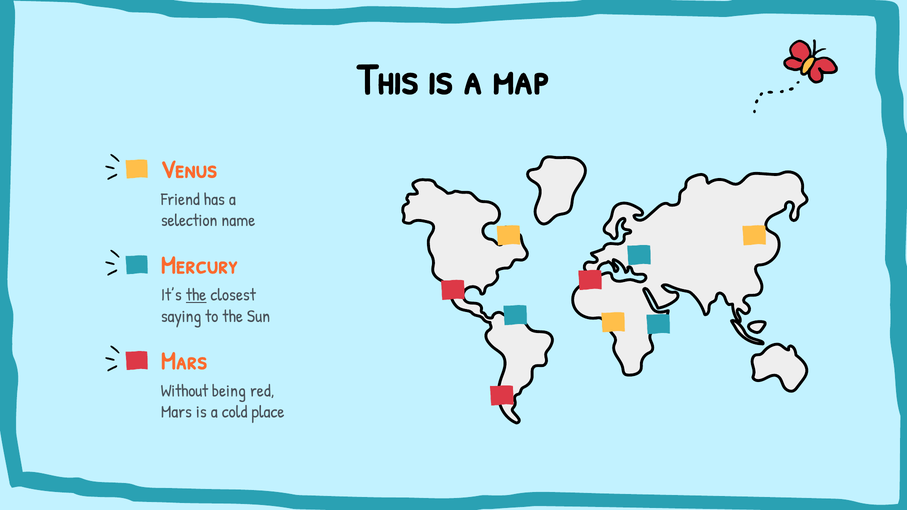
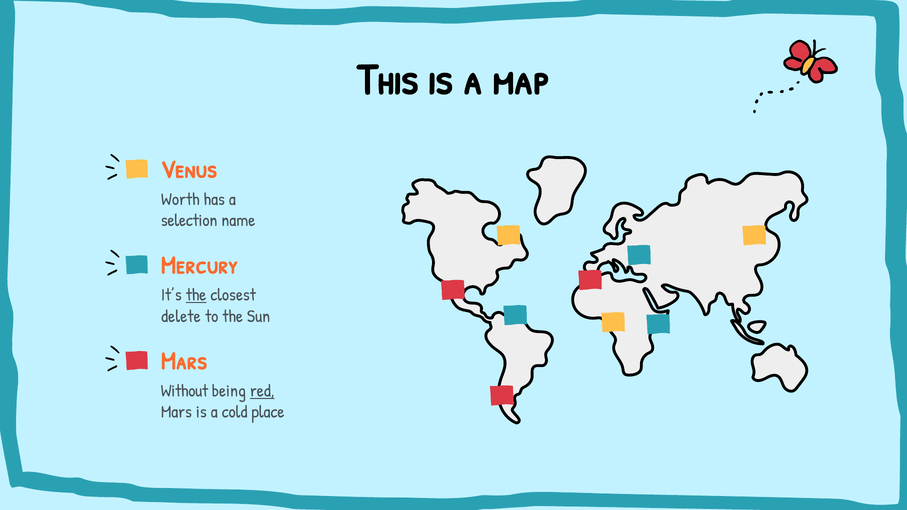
Friend: Friend -> Worth
saying: saying -> delete
red underline: none -> present
